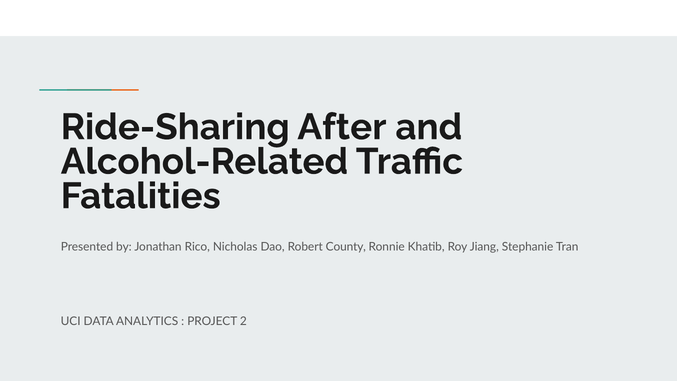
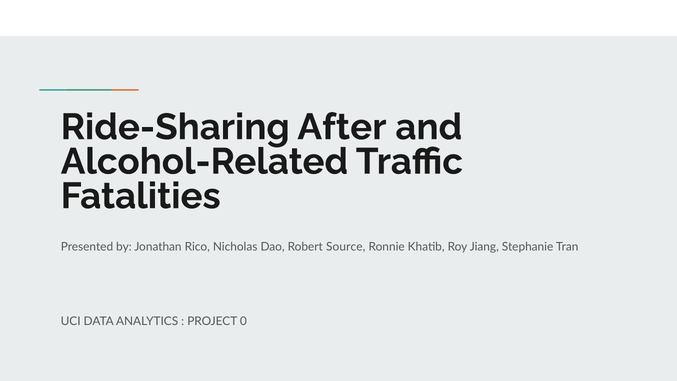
County: County -> Source
2: 2 -> 0
